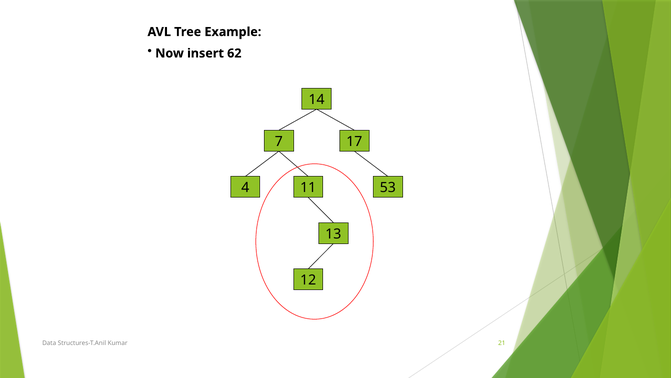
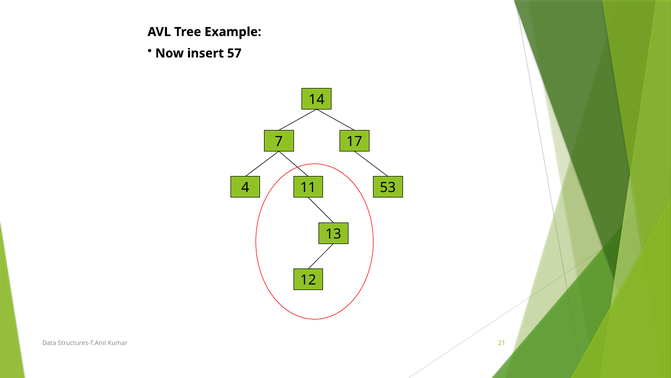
62: 62 -> 57
